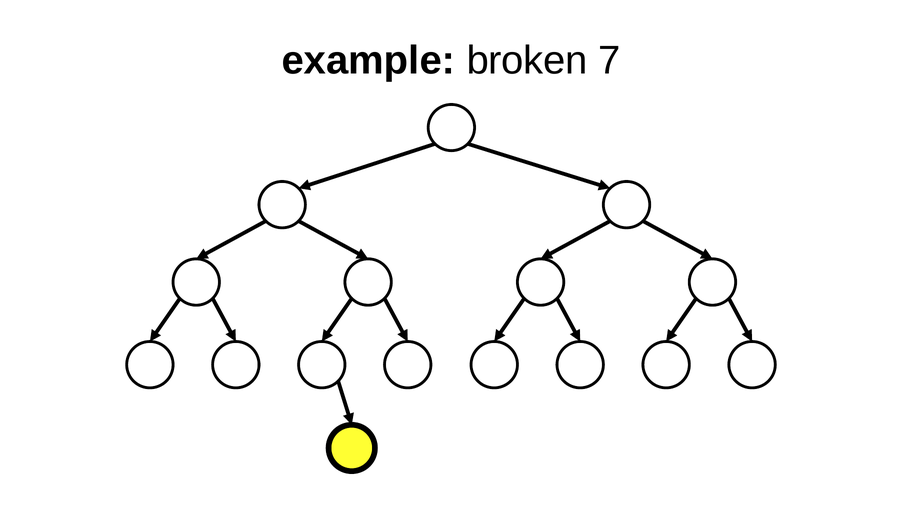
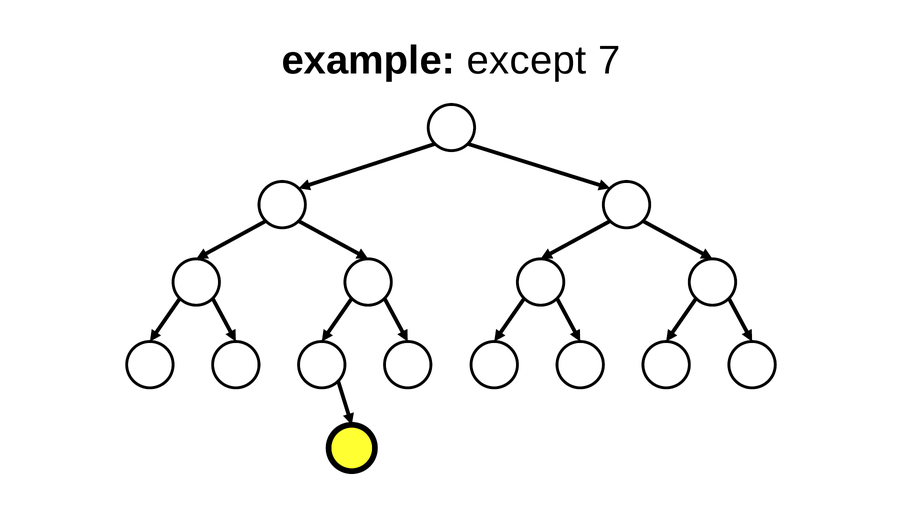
broken: broken -> except
